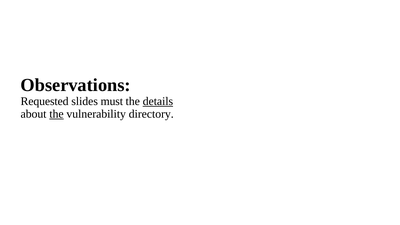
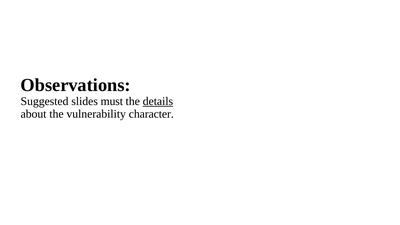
Requested: Requested -> Suggested
the at (56, 114) underline: present -> none
directory: directory -> character
